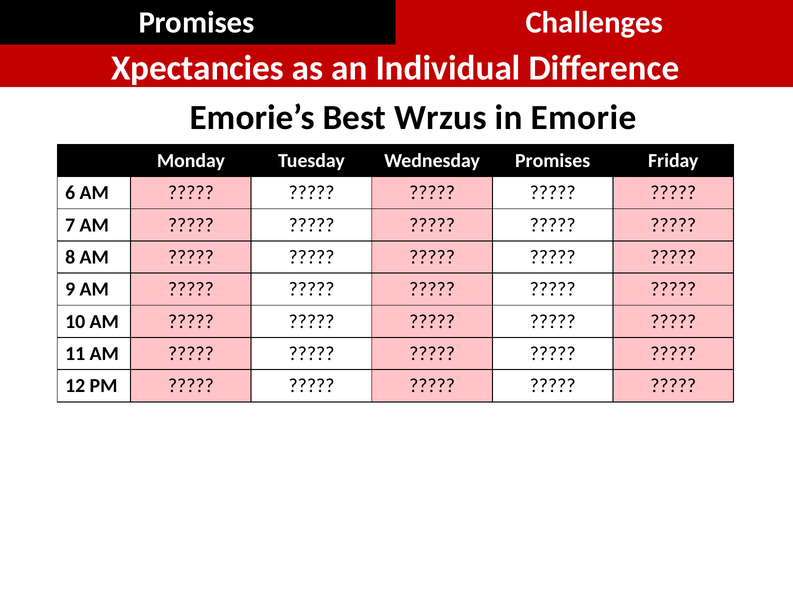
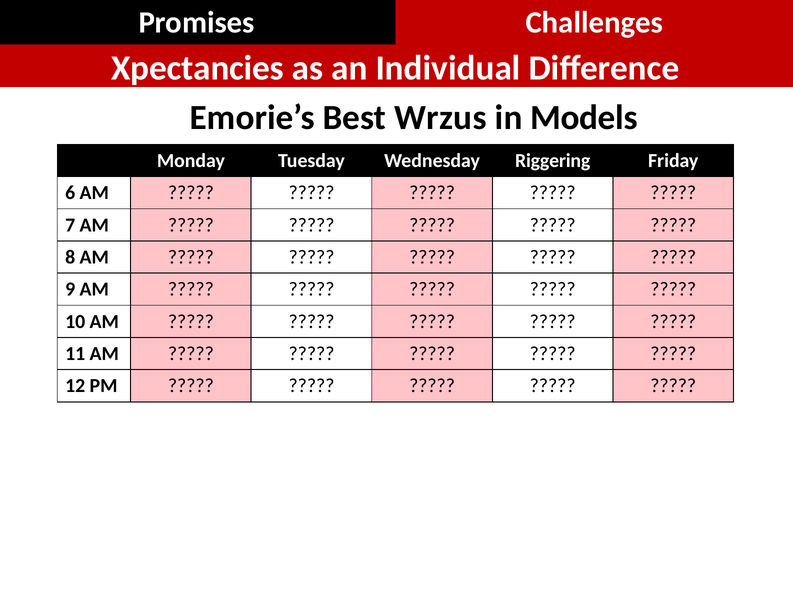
Emorie: Emorie -> Models
Wednesday Promises: Promises -> Riggering
